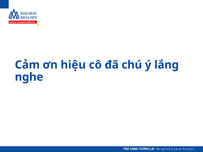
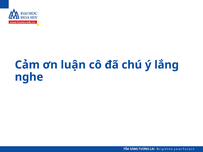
hiệu: hiệu -> luận
